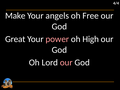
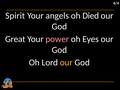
Make: Make -> Spirit
Free: Free -> Died
High: High -> Eyes
our at (66, 63) colour: pink -> yellow
